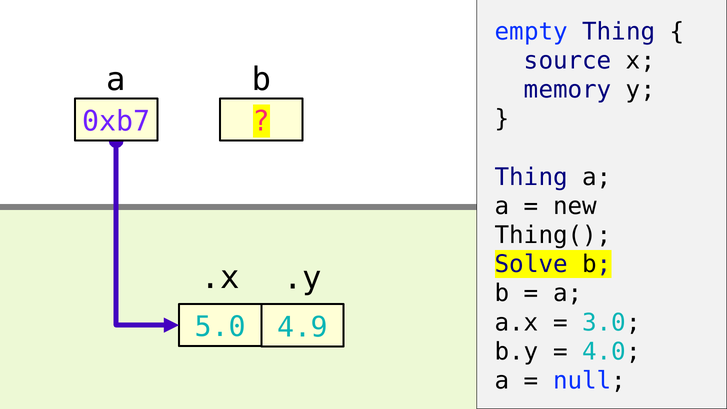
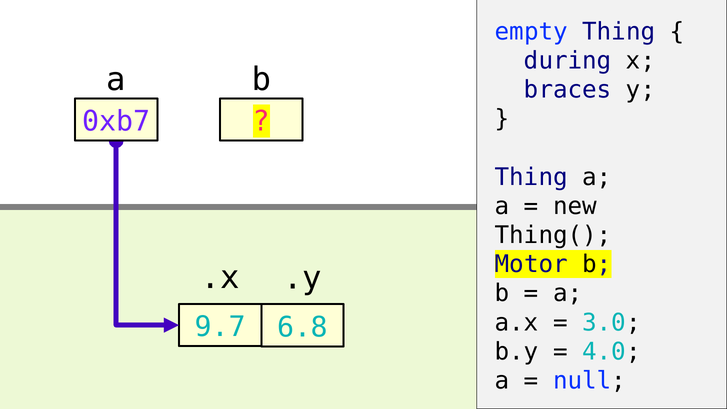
source: source -> during
memory: memory -> braces
Solve: Solve -> Motor
5.0: 5.0 -> 9.7
4.9: 4.9 -> 6.8
